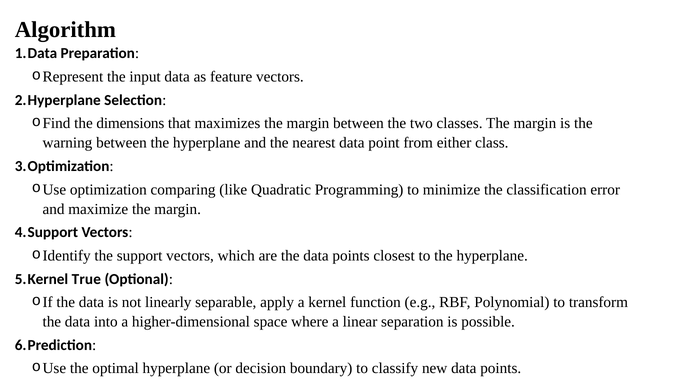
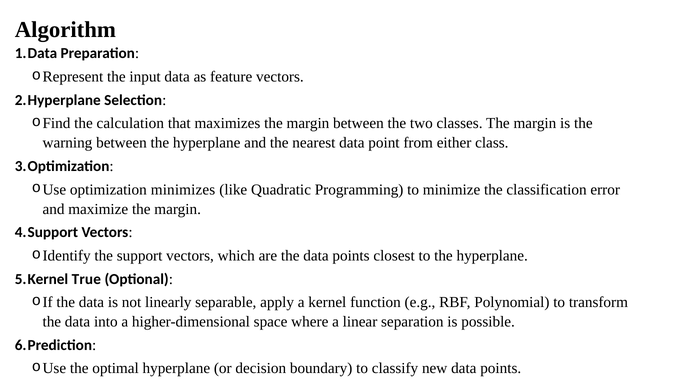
dimensions: dimensions -> calculation
comparing: comparing -> minimizes
